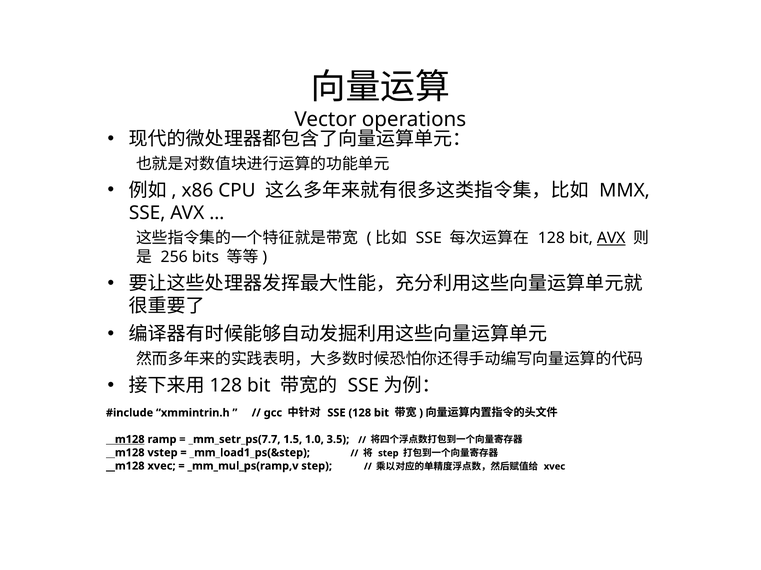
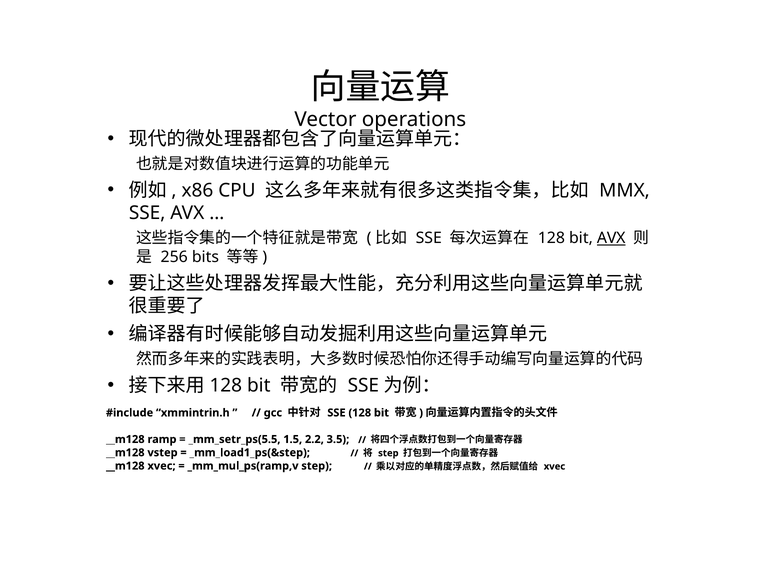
__m128 at (125, 440) underline: present -> none
_mm_setr_ps(7.7: _mm_setr_ps(7.7 -> _mm_setr_ps(5.5
1.0: 1.0 -> 2.2
